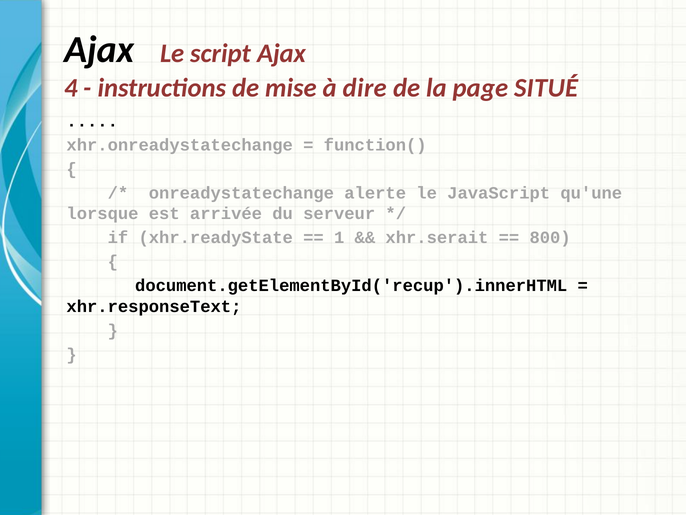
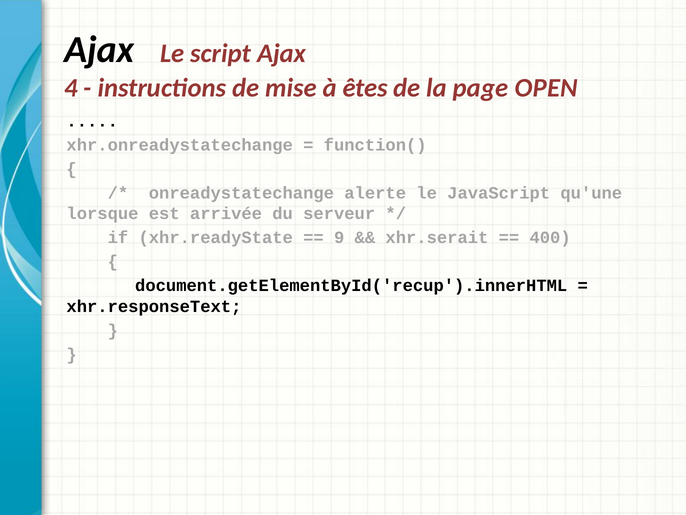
dire: dire -> êtes
SITUÉ: SITUÉ -> OPEN
1: 1 -> 9
800: 800 -> 400
